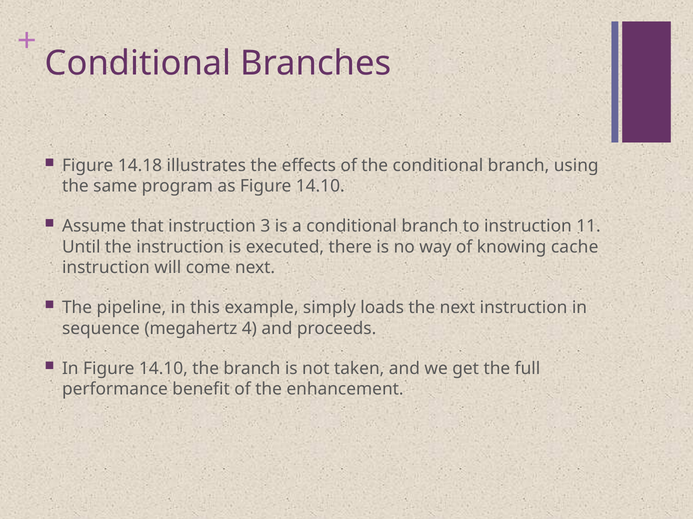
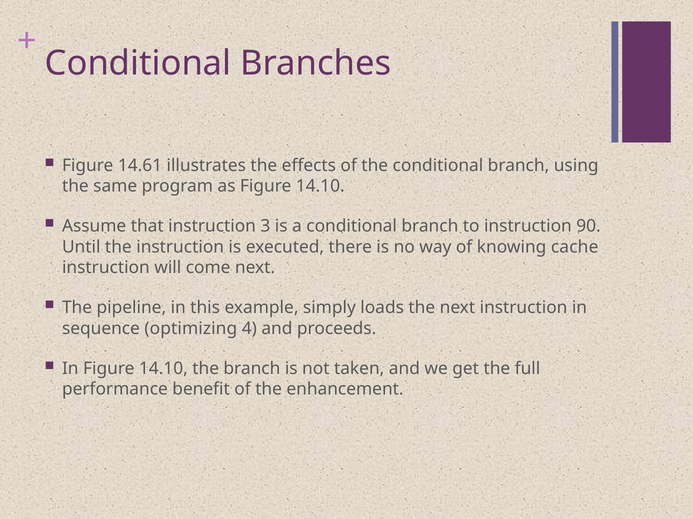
14.18: 14.18 -> 14.61
11: 11 -> 90
megahertz: megahertz -> optimizing
